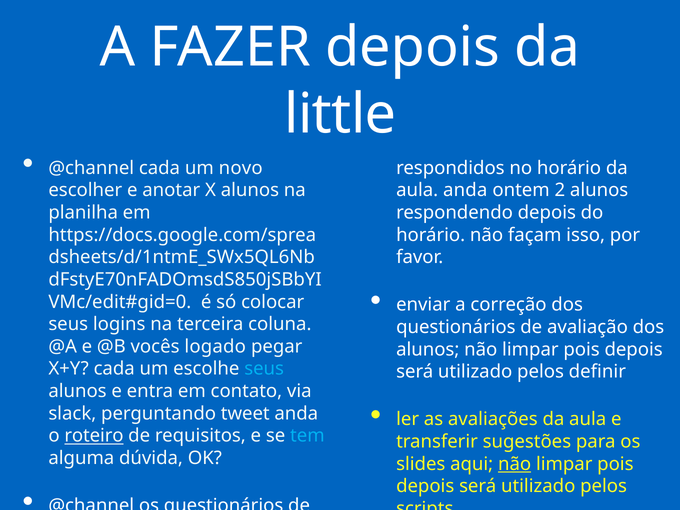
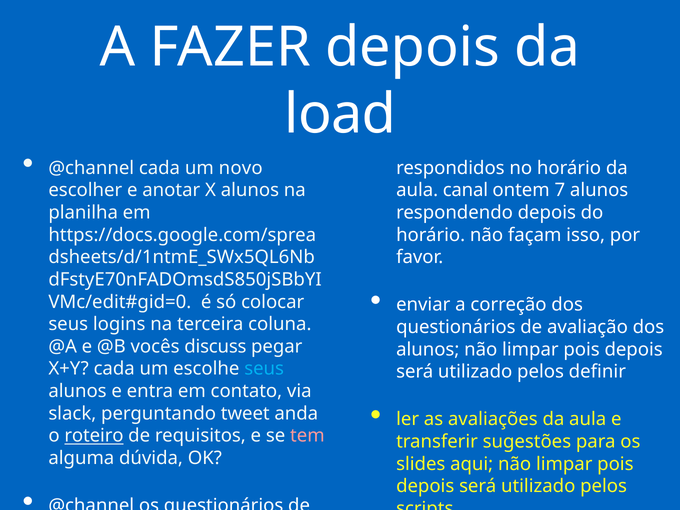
little: little -> load
aula anda: anda -> canal
2: 2 -> 7
logado: logado -> discuss
tem colour: light blue -> pink
não at (515, 464) underline: present -> none
